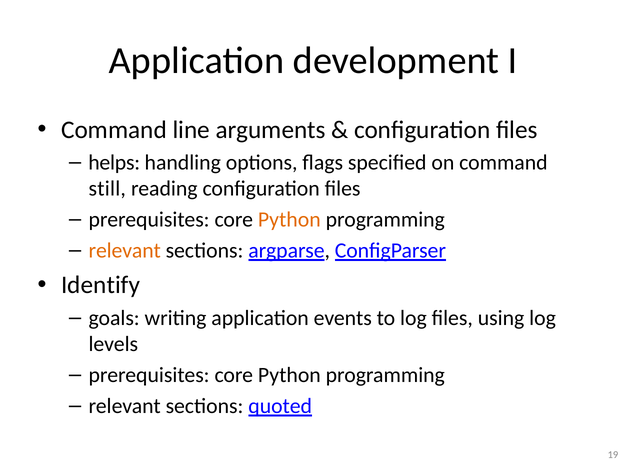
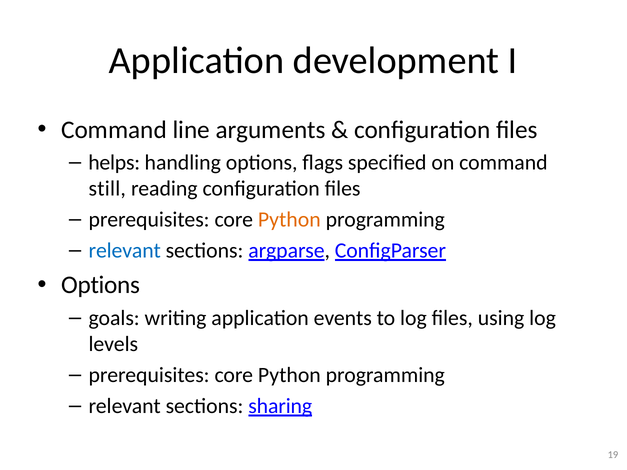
relevant at (125, 251) colour: orange -> blue
Identify at (101, 285): Identify -> Options
quoted: quoted -> sharing
